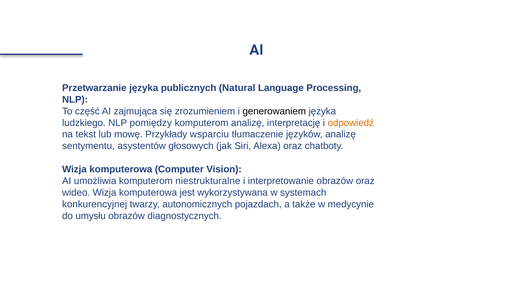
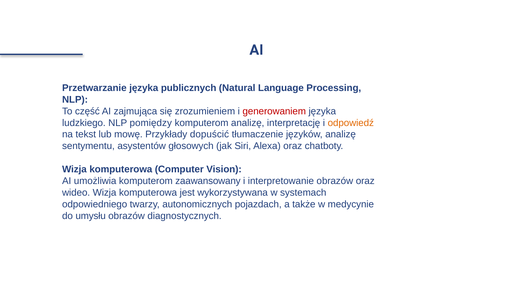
generowaniem colour: black -> red
wsparciu: wsparciu -> dopuścić
niestrukturalne: niestrukturalne -> zaawansowany
konkurencyjnej: konkurencyjnej -> odpowiedniego
